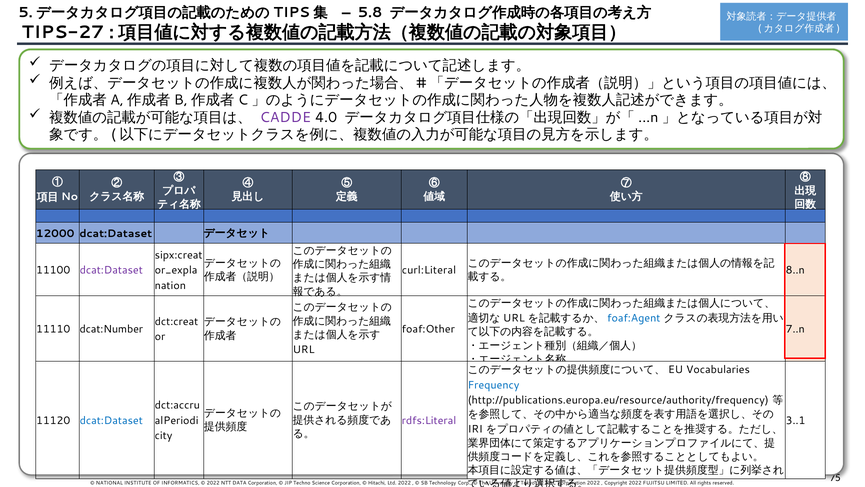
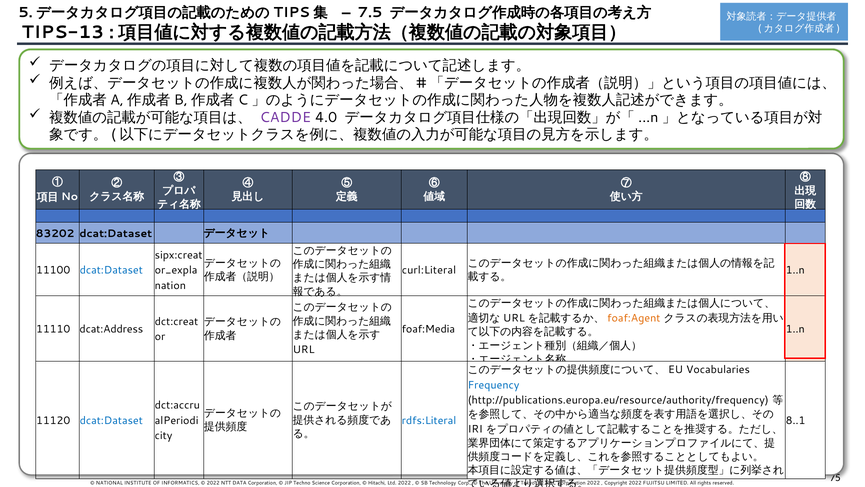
5.8: 5.8 -> 7.5
TIPS-27: TIPS-27 -> TIPS-13
12000: 12000 -> 83202
dcat:Dataset at (111, 270) colour: purple -> blue
8..n at (795, 270): 8..n -> 1..n
foaf:Agent colour: blue -> orange
dcat:Number: dcat:Number -> dcat:Address
foaf:Other: foaf:Other -> foaf:Media
7..n at (795, 329): 7..n -> 1..n
rdfs:Literal colour: purple -> blue
3..1: 3..1 -> 8..1
